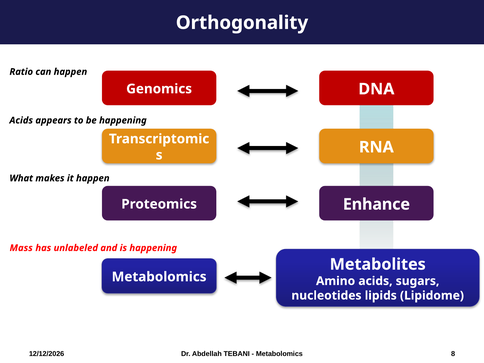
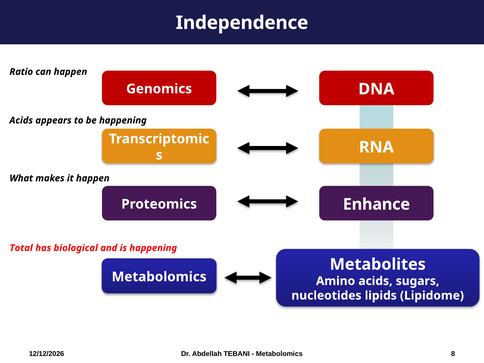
Orthogonality: Orthogonality -> Independence
Mass: Mass -> Total
unlabeled: unlabeled -> biological
